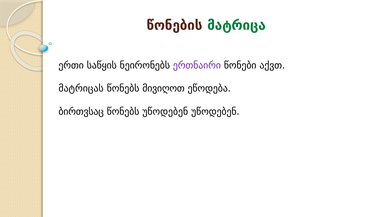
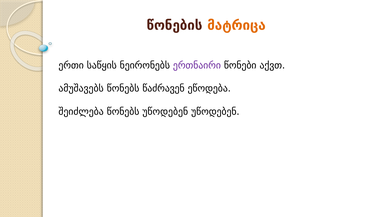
მატრიცა colour: green -> orange
მატრიცას: მატრიცას -> ამუშავებს
მივიღოთ: მივიღოთ -> წაძრავენ
ბირთვსაც: ბირთვსაც -> შეიძლება
